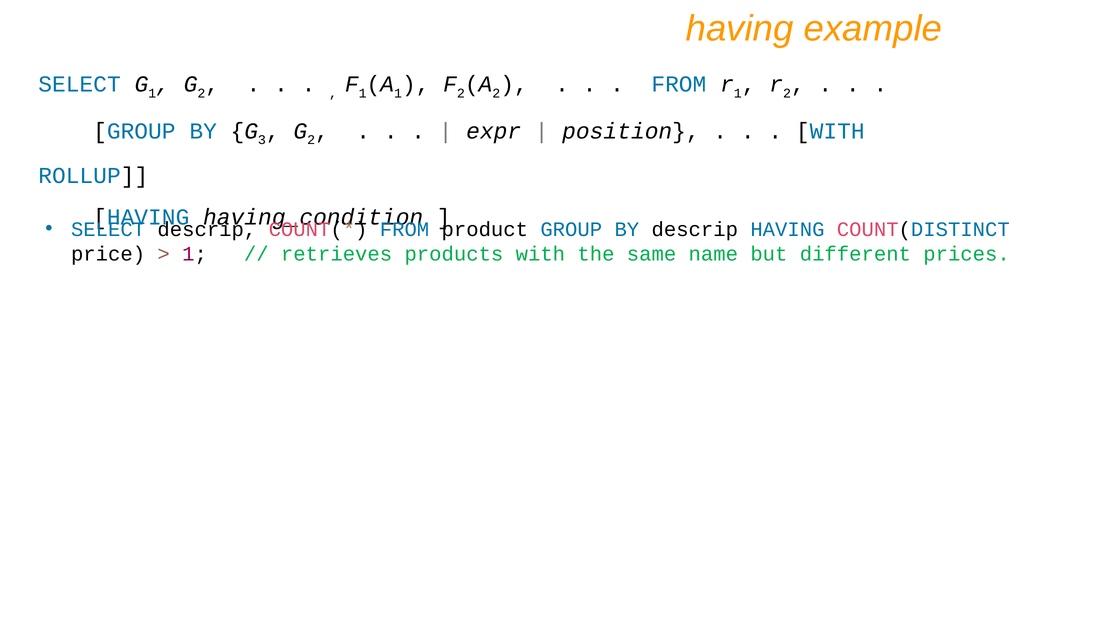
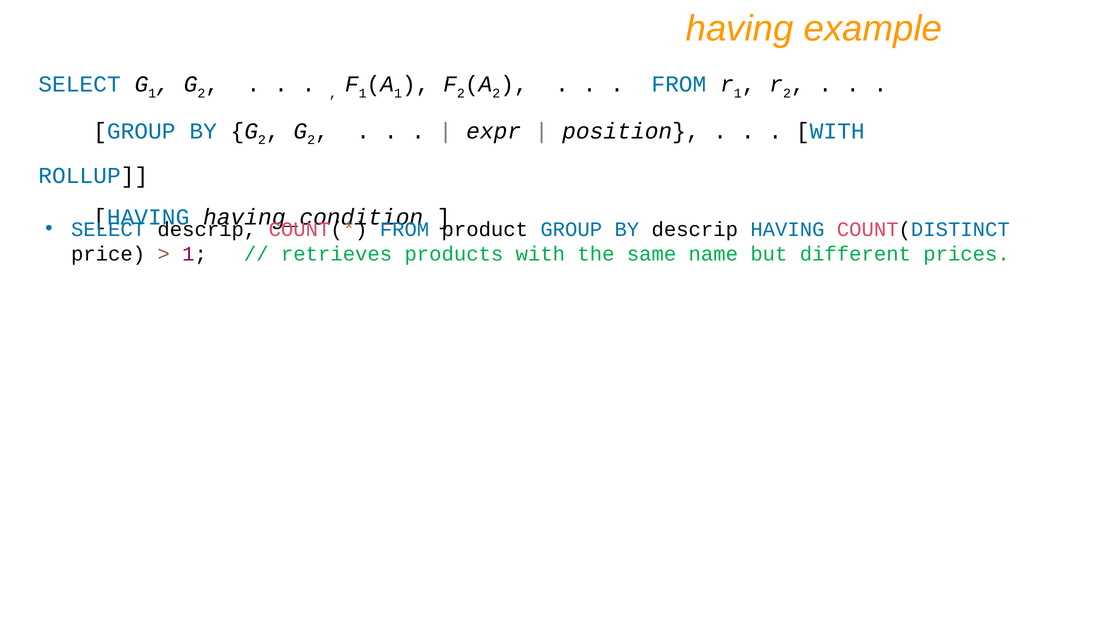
3 at (262, 140): 3 -> 2
